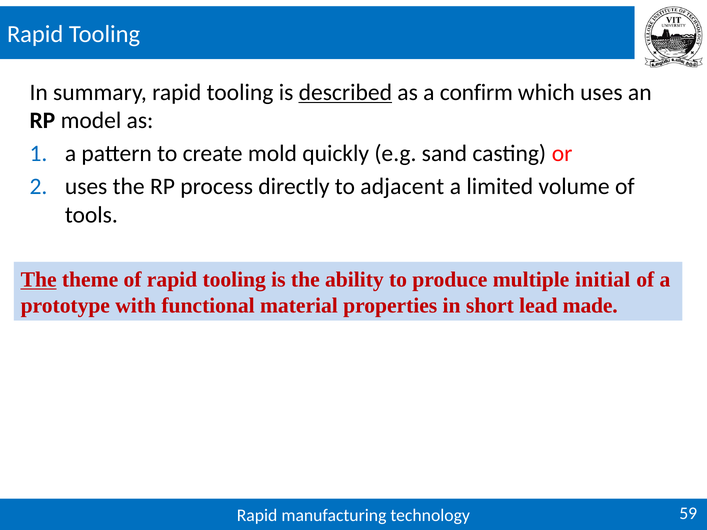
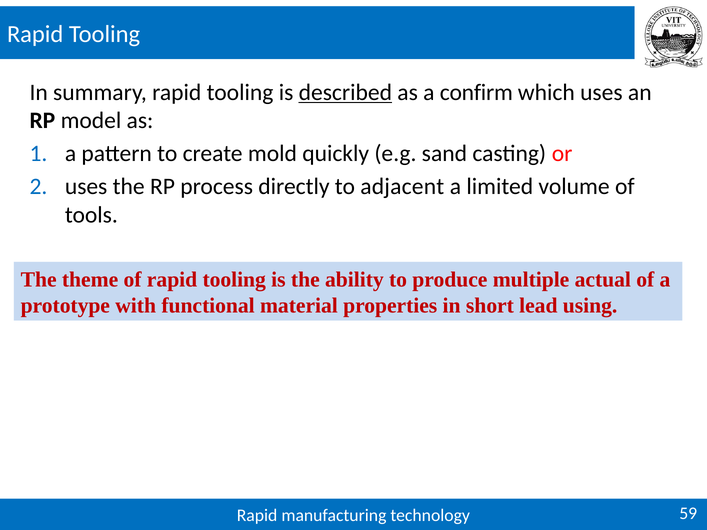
The at (39, 280) underline: present -> none
initial: initial -> actual
made: made -> using
